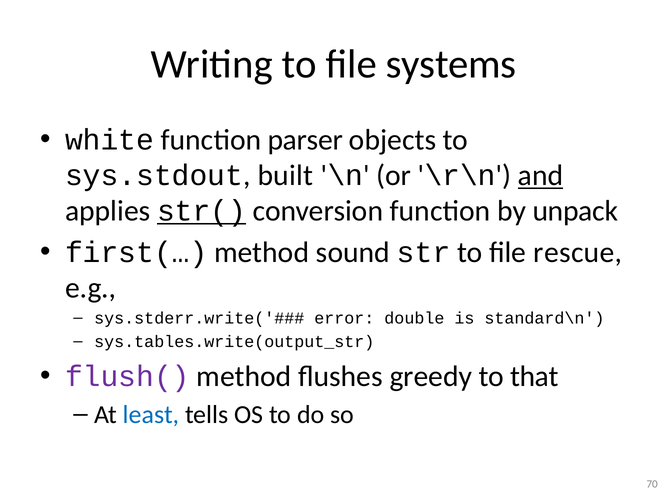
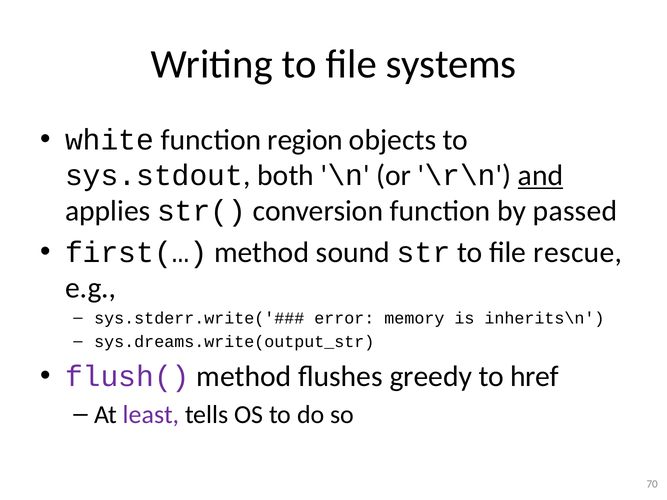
parser: parser -> region
built: built -> both
str( underline: present -> none
unpack: unpack -> passed
double: double -> memory
standard\n: standard\n -> inherits\n
sys.tables.write(output_str: sys.tables.write(output_str -> sys.dreams.write(output_str
that: that -> href
least colour: blue -> purple
